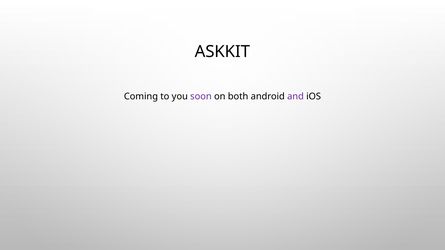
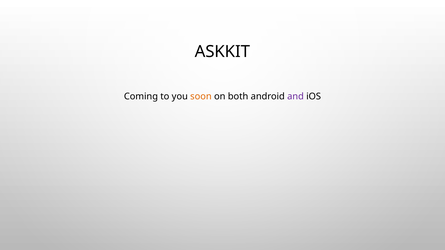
soon colour: purple -> orange
